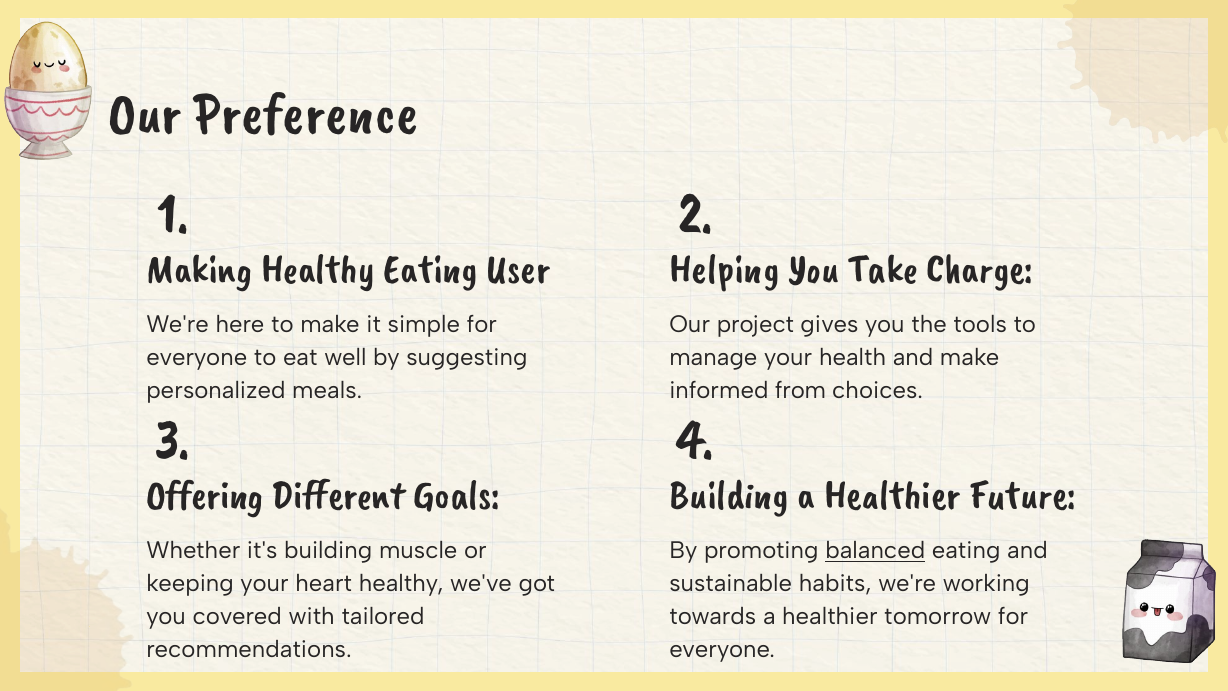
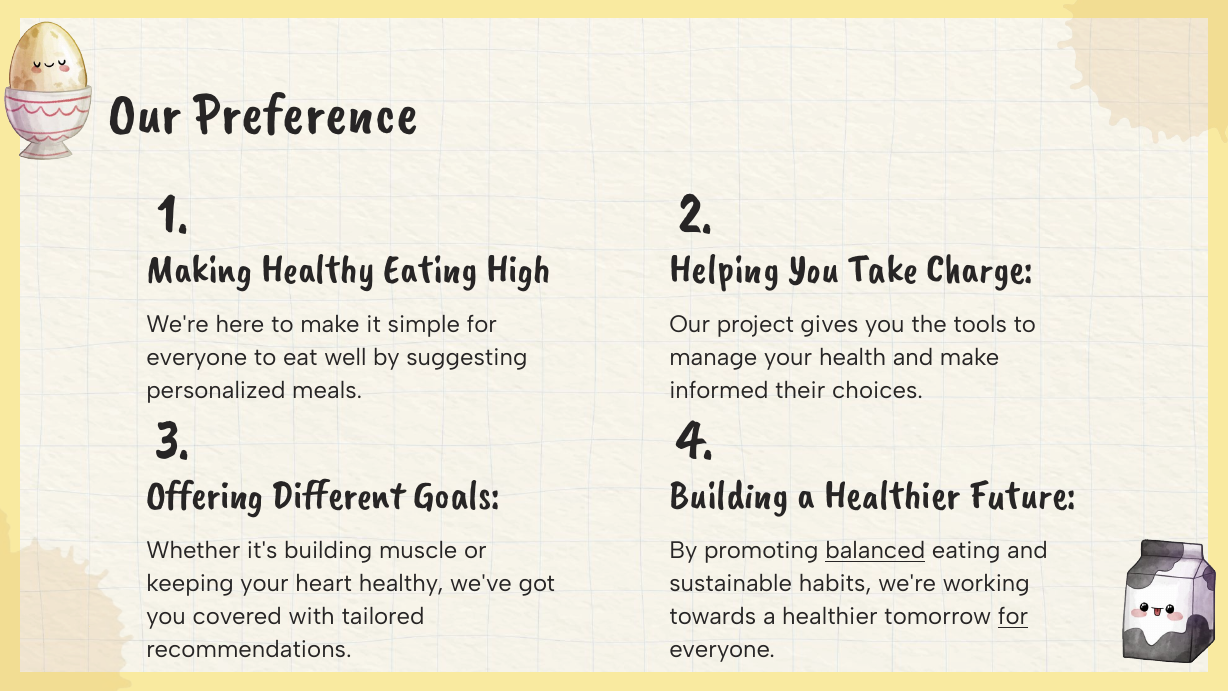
User: User -> High
from: from -> their
for at (1013, 617) underline: none -> present
